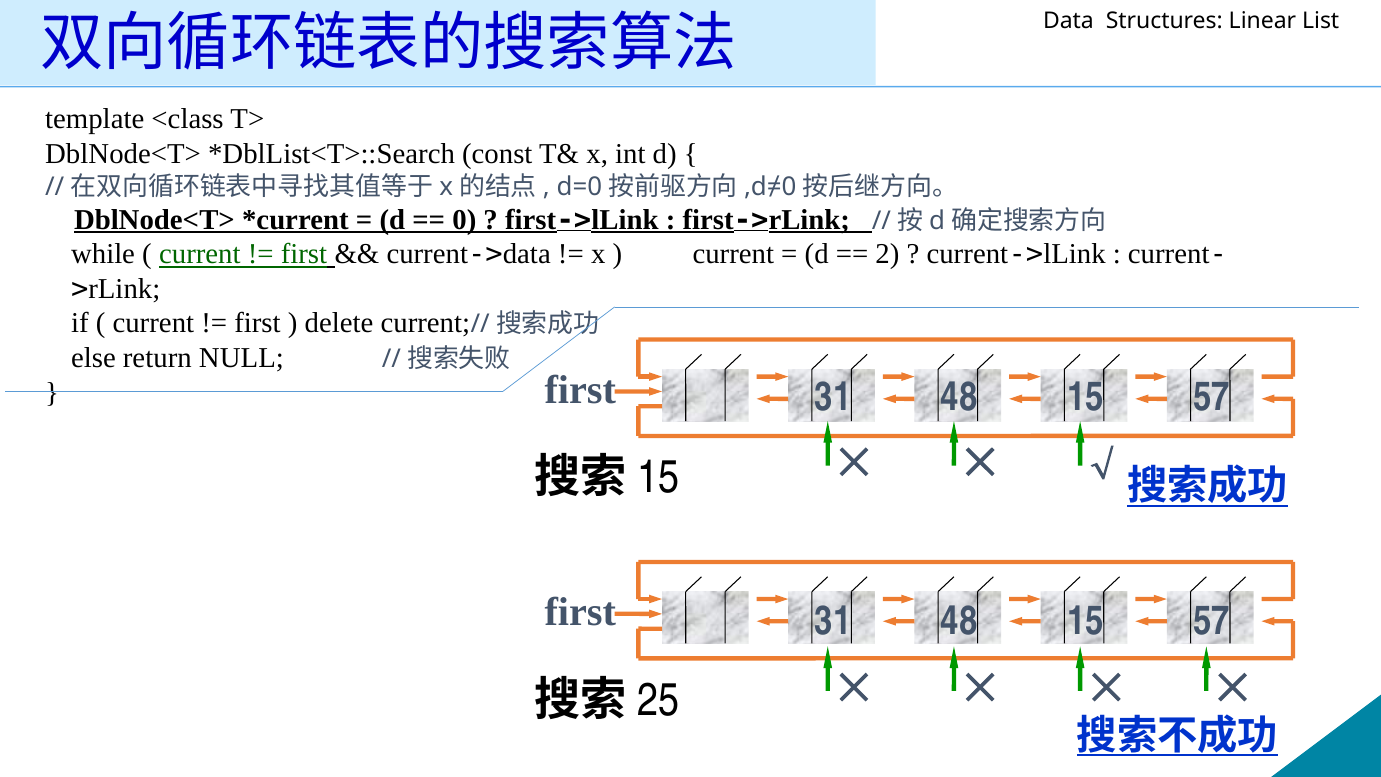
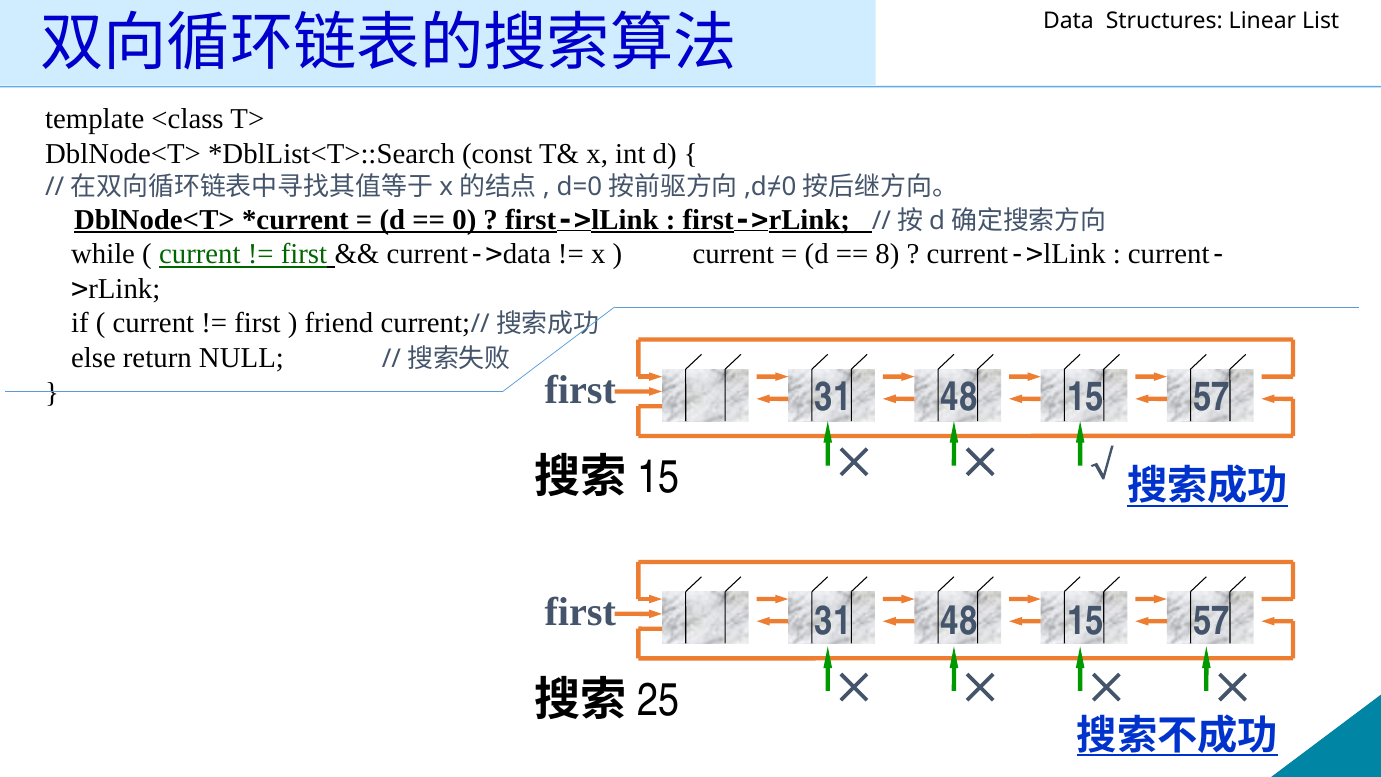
2: 2 -> 8
delete: delete -> friend
